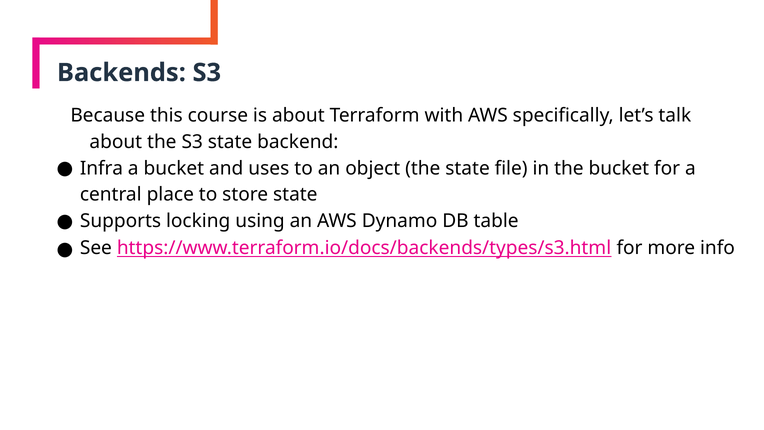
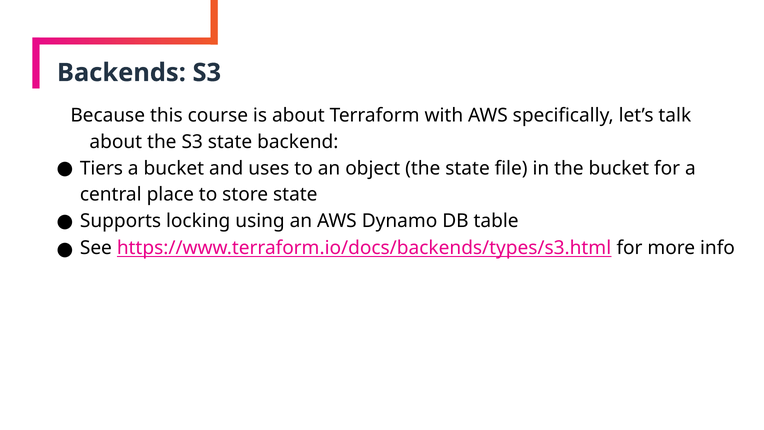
Infra: Infra -> Tiers
